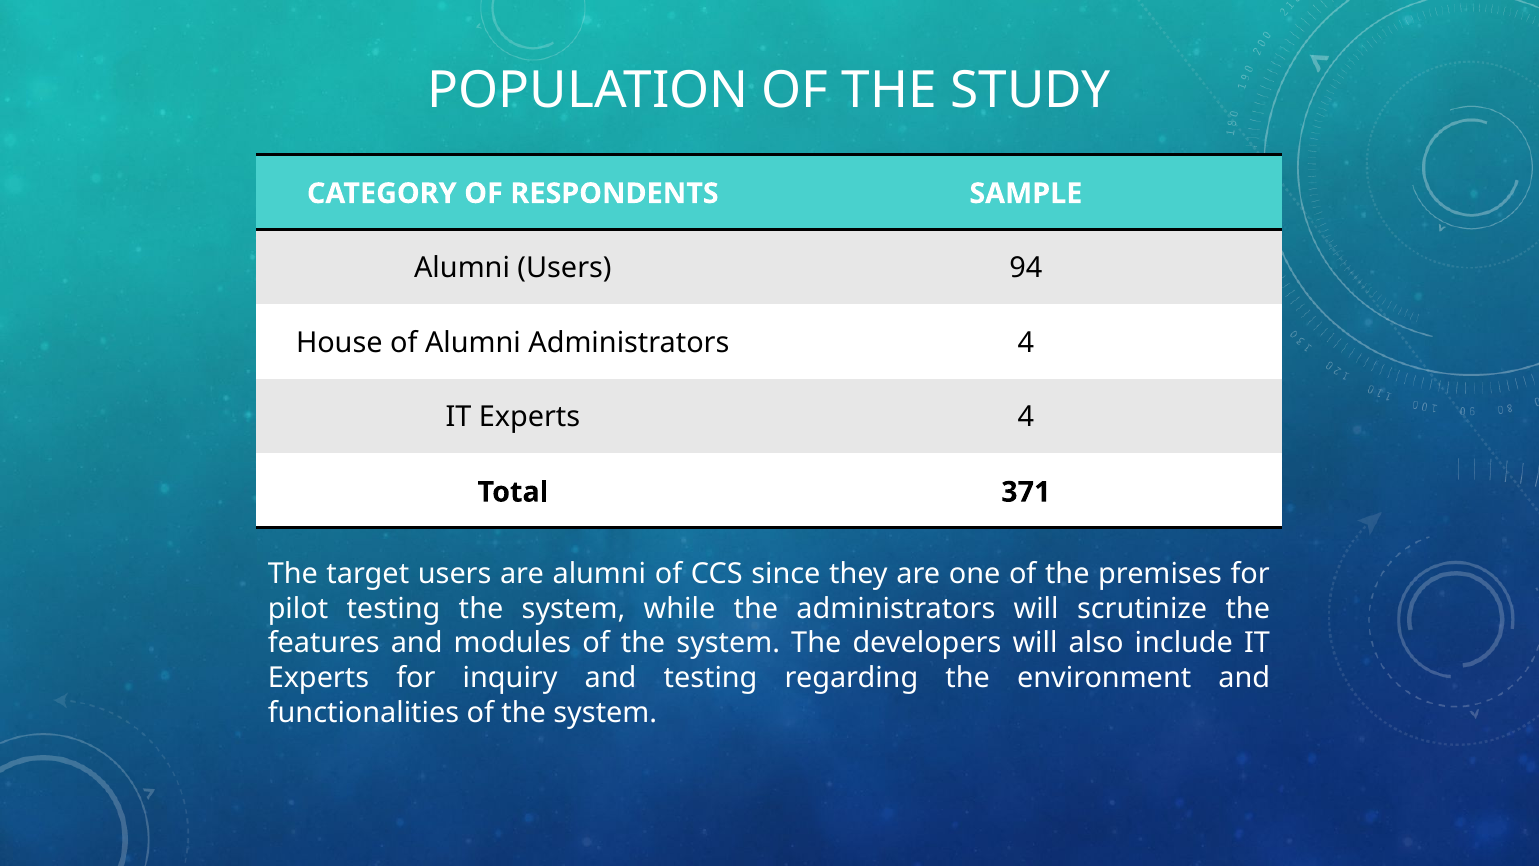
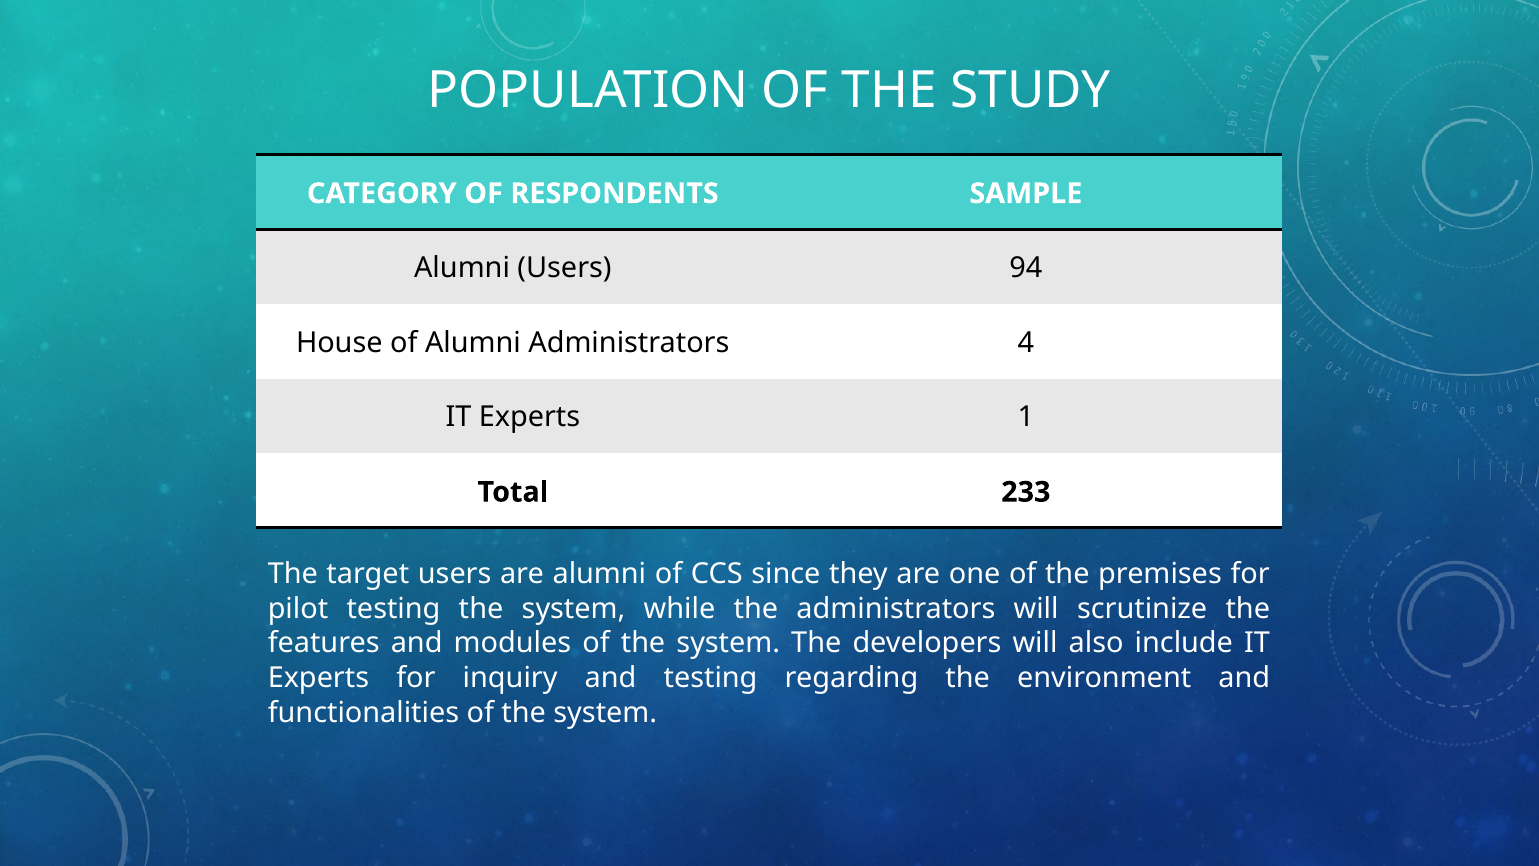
Experts 4: 4 -> 1
371: 371 -> 233
